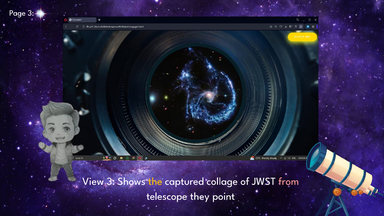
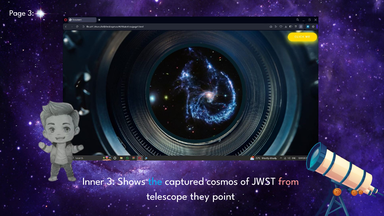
View: View -> Inner
the colour: yellow -> light blue
collage: collage -> cosmos
